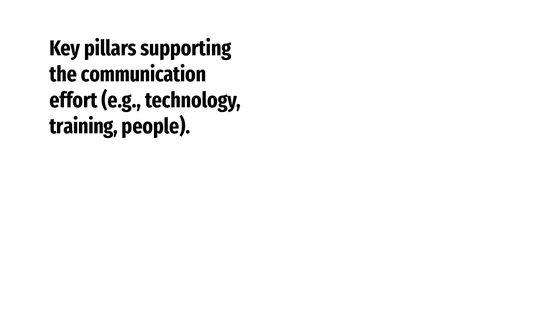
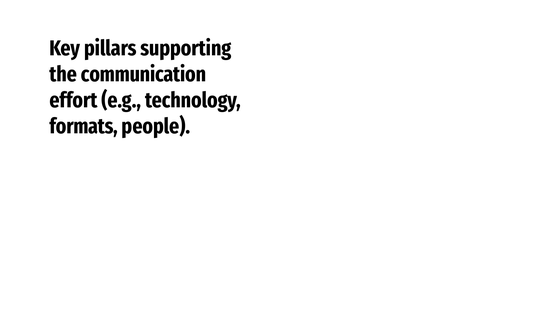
training: training -> formats
